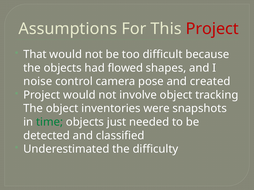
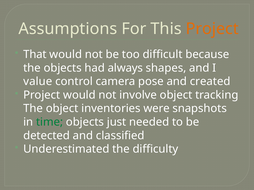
Project at (212, 29) colour: red -> orange
flowed: flowed -> always
noise: noise -> value
